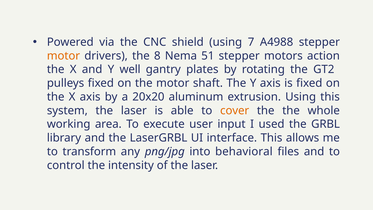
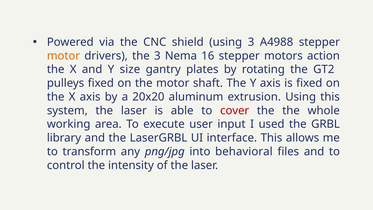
using 7: 7 -> 3
the 8: 8 -> 3
51: 51 -> 16
well: well -> size
cover colour: orange -> red
